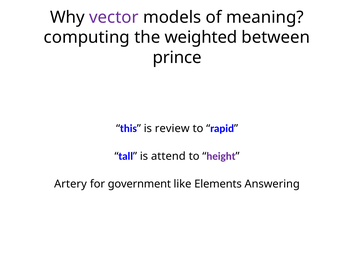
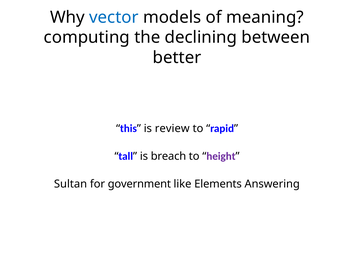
vector colour: purple -> blue
weighted: weighted -> declining
prince: prince -> better
attend: attend -> breach
Artery: Artery -> Sultan
